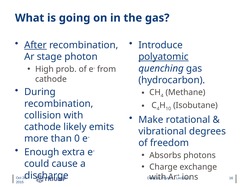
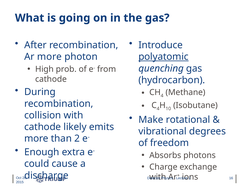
After underline: present -> none
Ar stage: stage -> more
than 0: 0 -> 2
